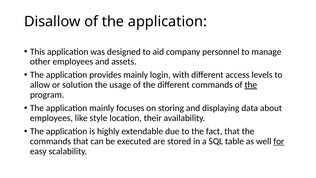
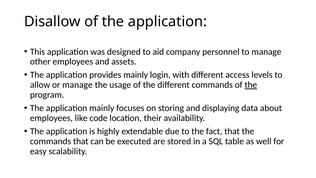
or solution: solution -> manage
style: style -> code
for underline: present -> none
